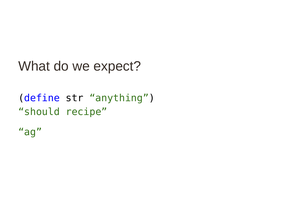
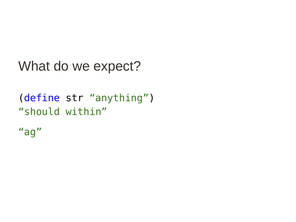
recipe: recipe -> within
